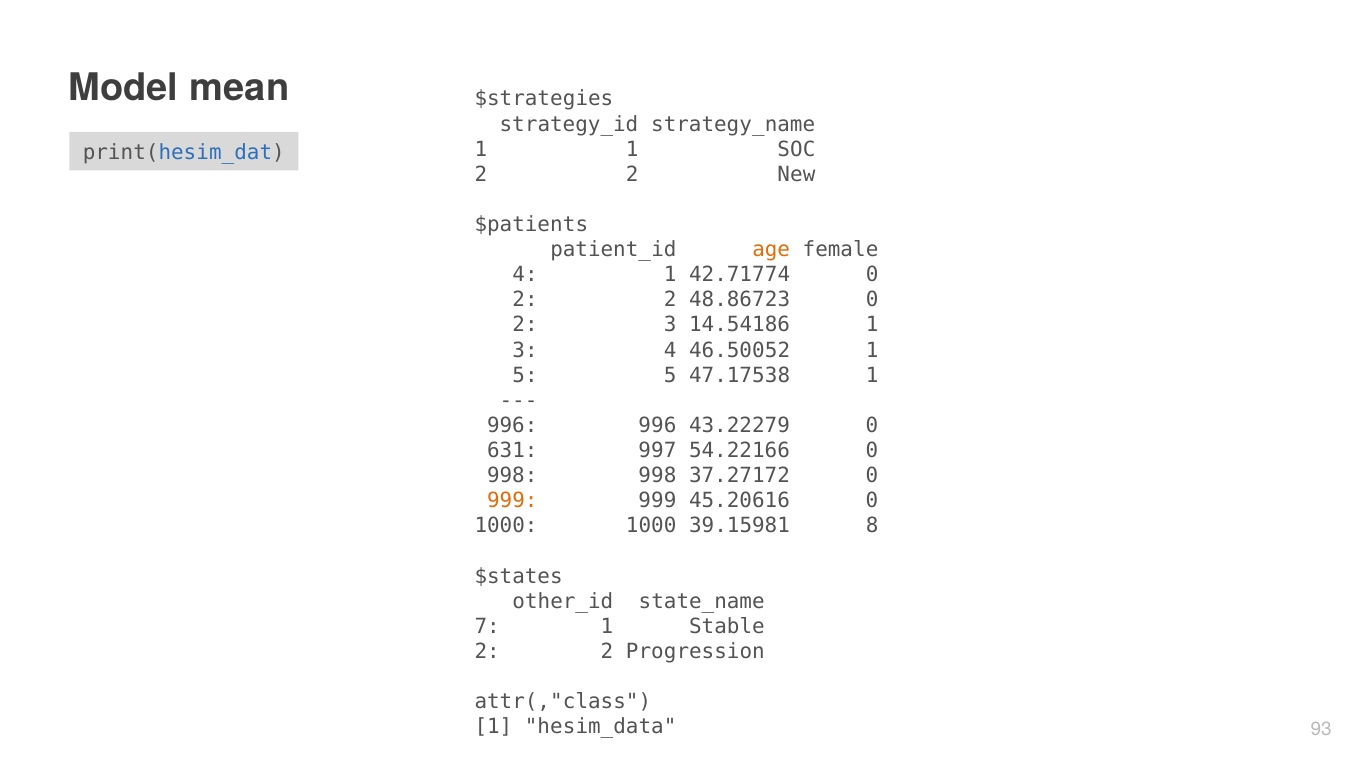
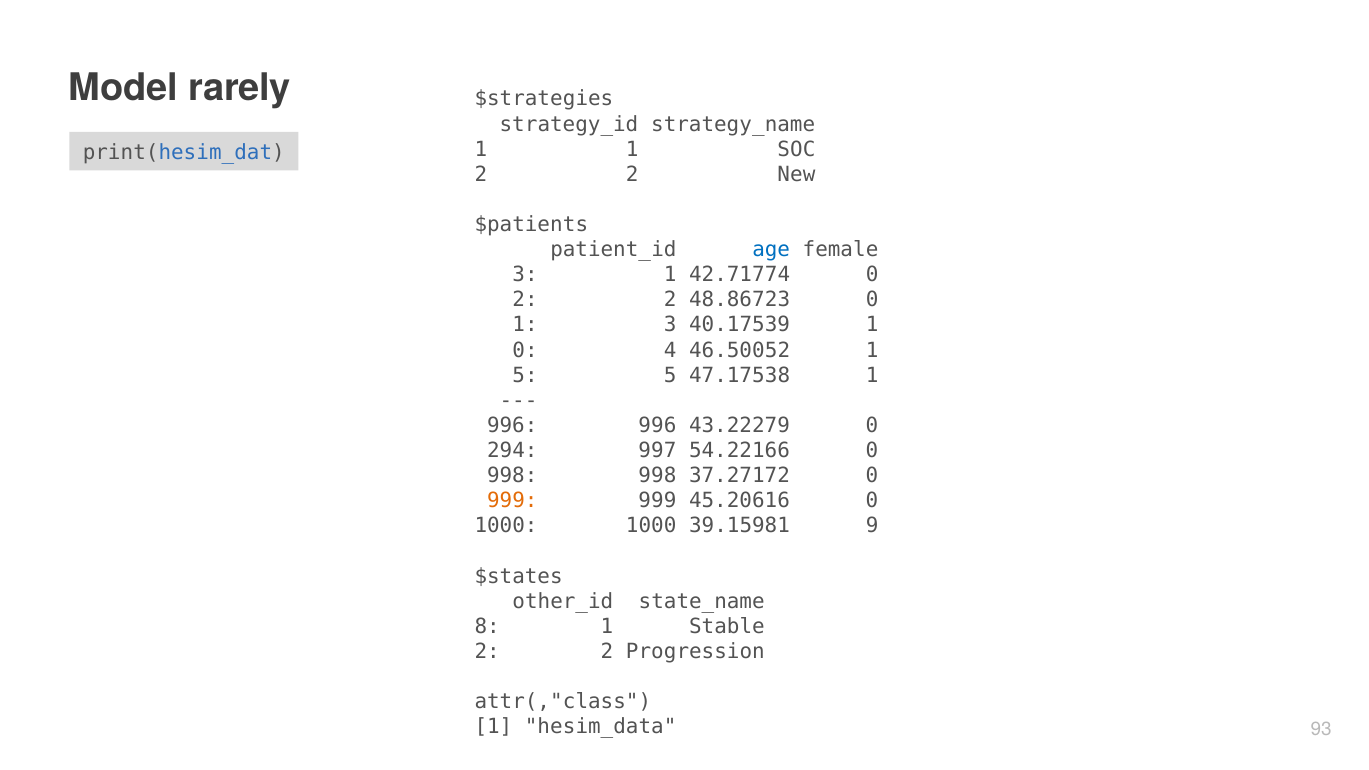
mean: mean -> rarely
age colour: orange -> blue
4 at (525, 275): 4 -> 3
2 at (525, 325): 2 -> 1
14.54186: 14.54186 -> 40.17539
3 at (525, 350): 3 -> 0
631: 631 -> 294
8: 8 -> 9
7: 7 -> 8
